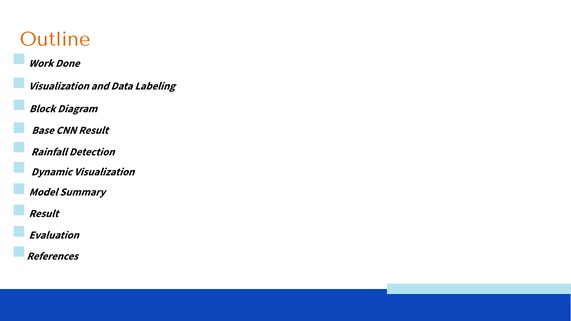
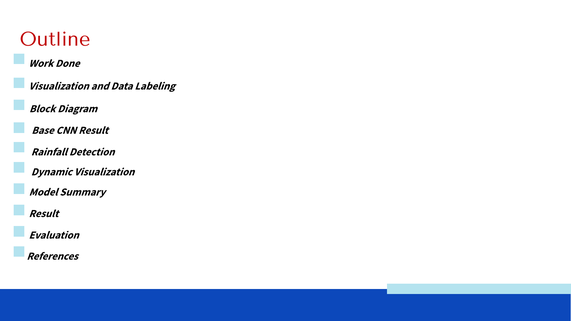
Outline colour: orange -> red
